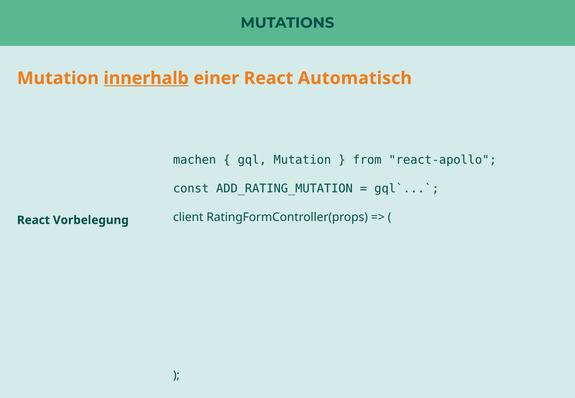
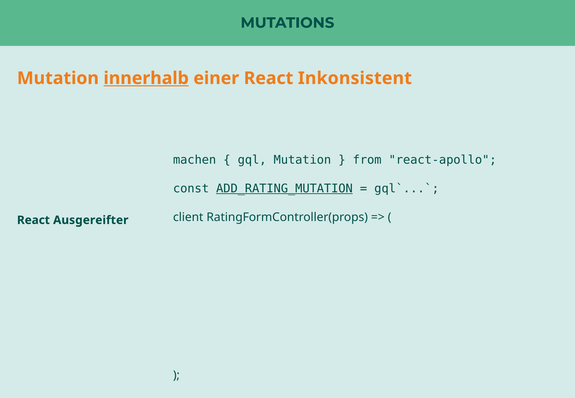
Automatisch: Automatisch -> Inkonsistent
ADD_RATING_MUTATION underline: none -> present
Vorbelegung: Vorbelegung -> Ausgereifter
